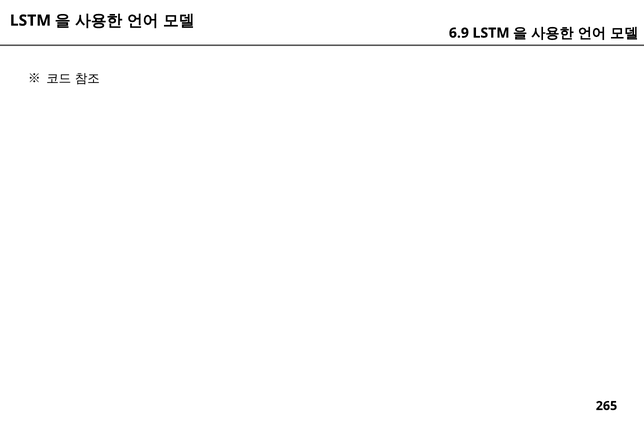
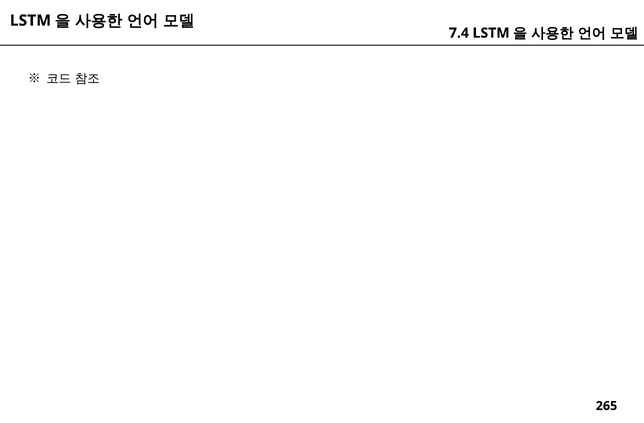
6.9: 6.9 -> 7.4
